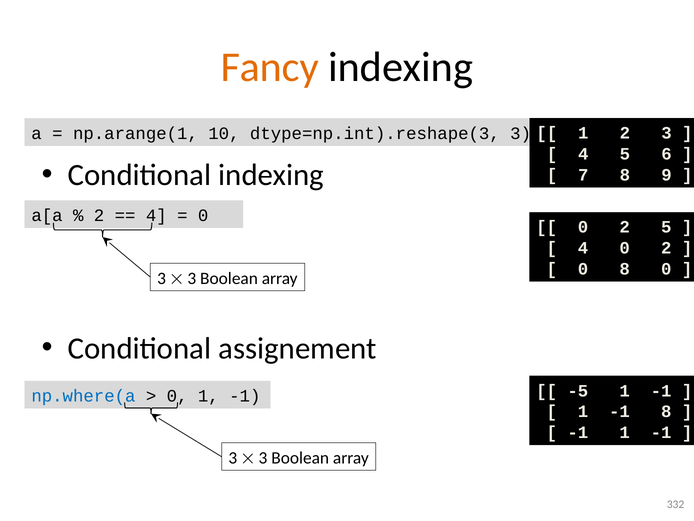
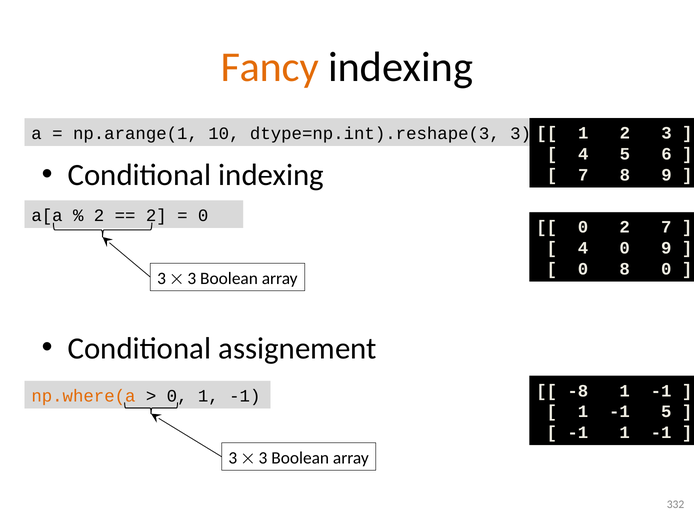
4 at (156, 215): 4 -> 2
2 5: 5 -> 7
4 0 2: 2 -> 9
-5: -5 -> -8
np.where(a colour: blue -> orange
-1 8: 8 -> 5
